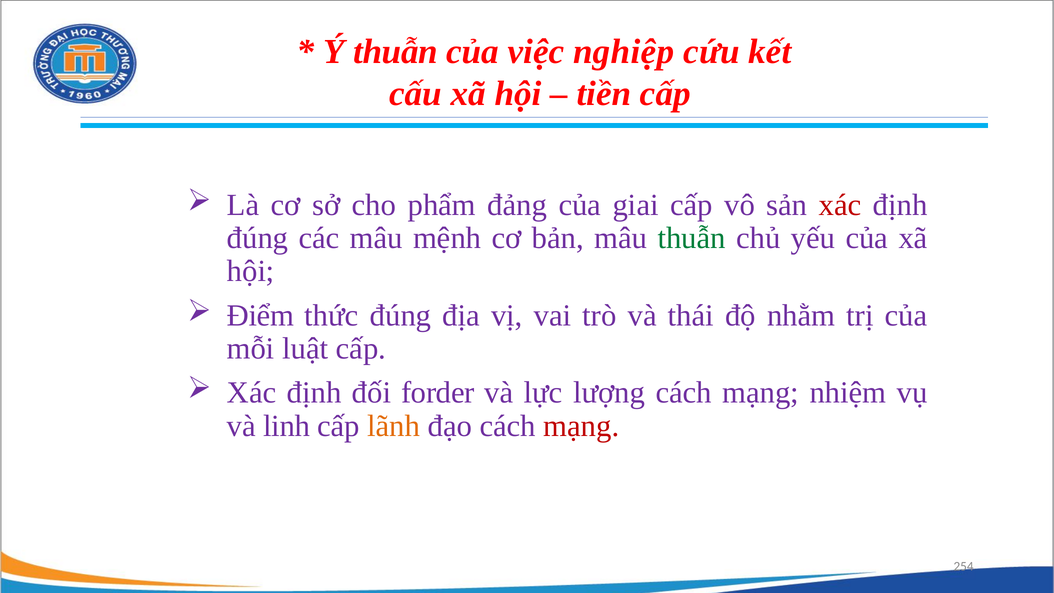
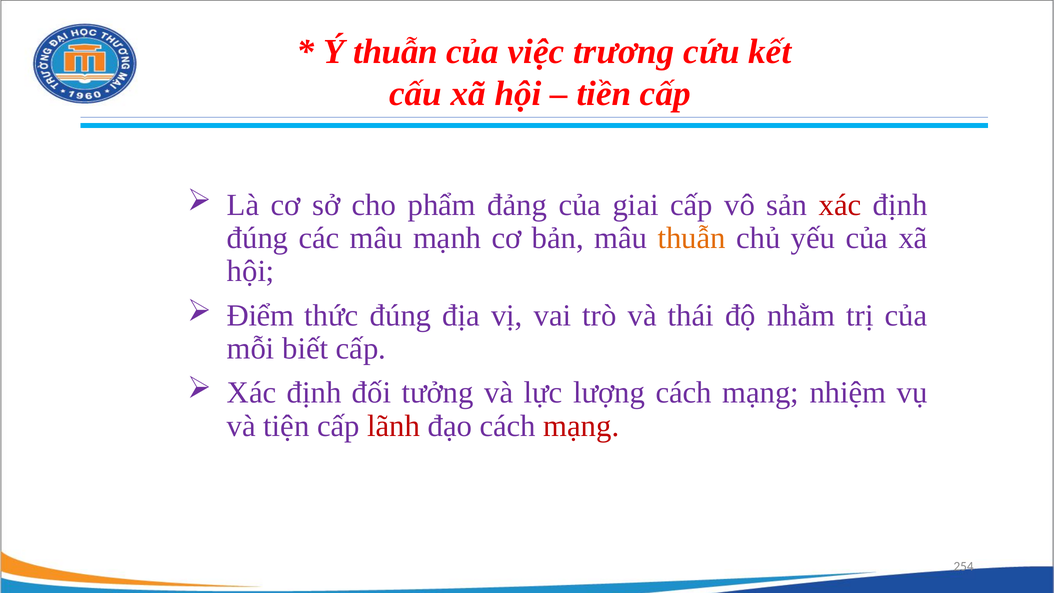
nghiệp: nghiệp -> trương
mệnh: mệnh -> mạnh
thuẫn at (692, 238) colour: green -> orange
luật: luật -> biết
forder: forder -> tưởng
linh: linh -> tiện
lãnh colour: orange -> red
